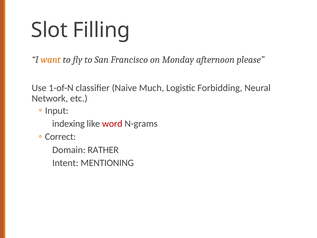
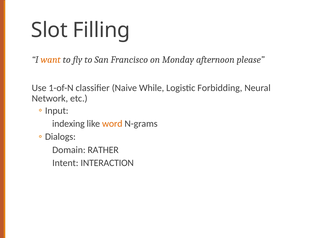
Much: Much -> While
word colour: red -> orange
Correct: Correct -> Dialogs
MENTIONING: MENTIONING -> INTERACTION
